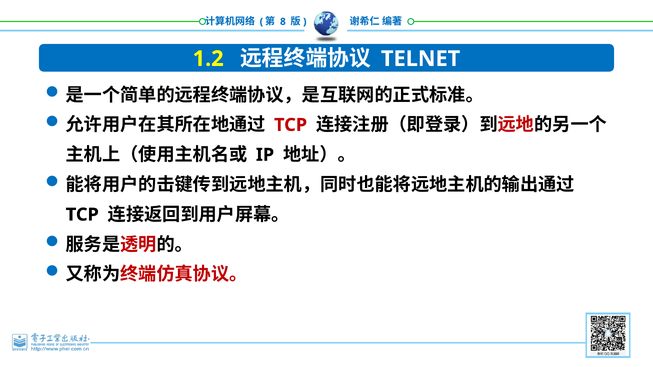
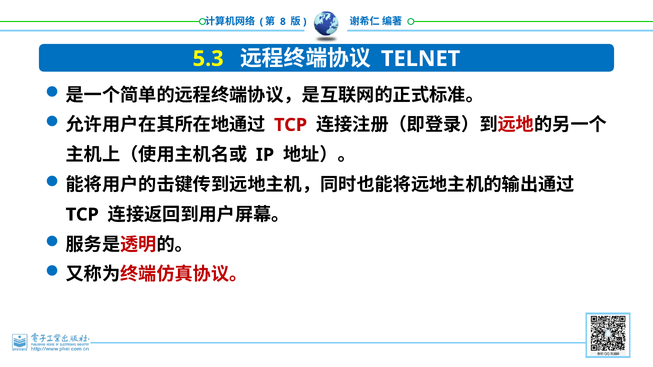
1.2: 1.2 -> 5.3
